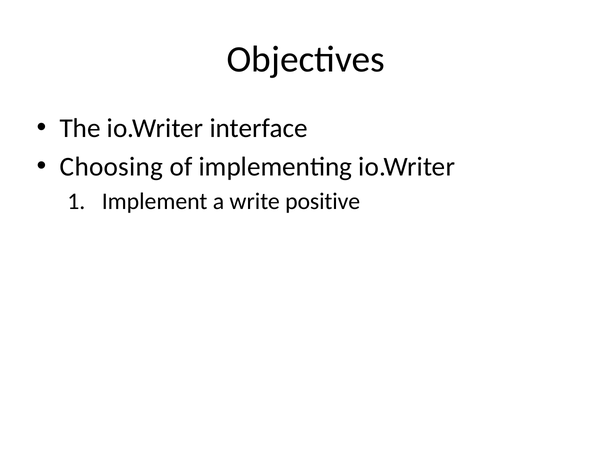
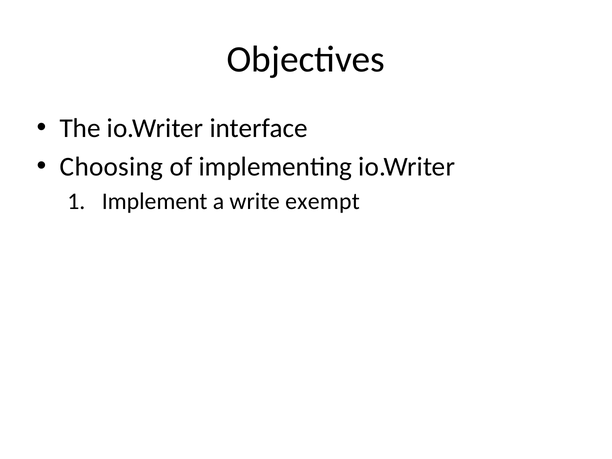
positive: positive -> exempt
